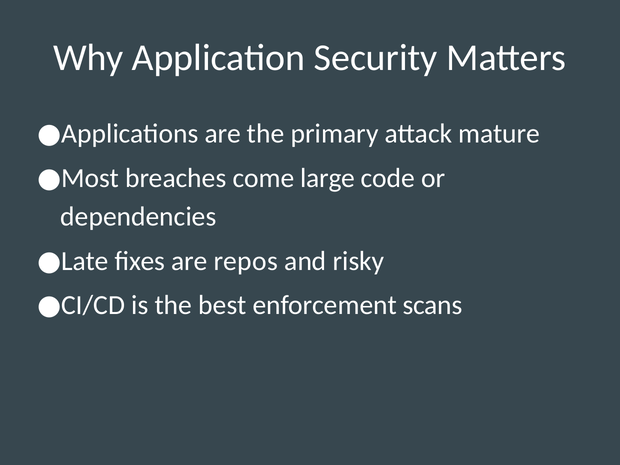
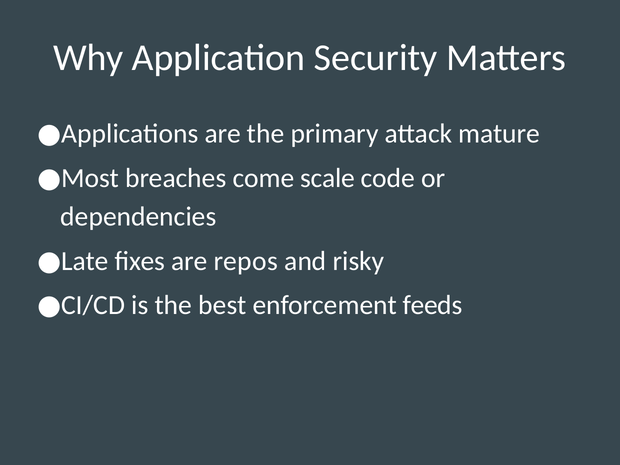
large: large -> scale
scans: scans -> feeds
